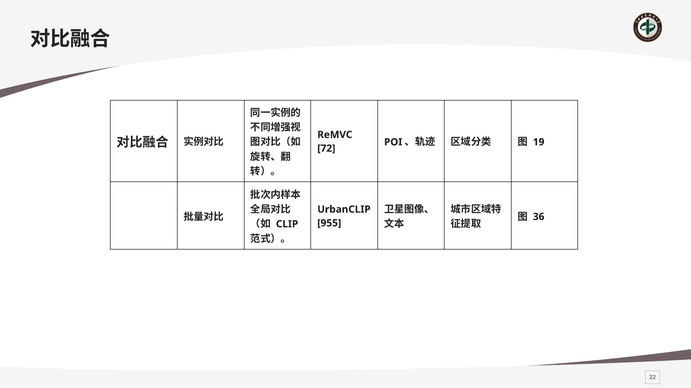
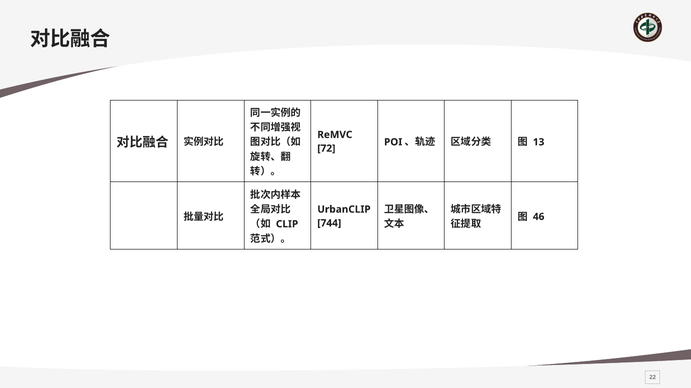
19: 19 -> 13
36: 36 -> 46
955: 955 -> 744
